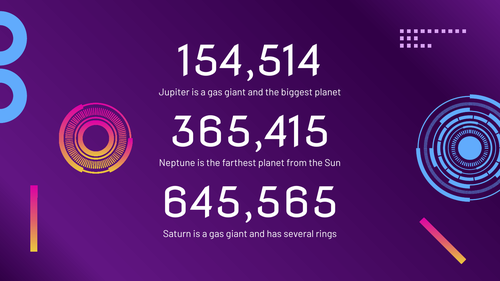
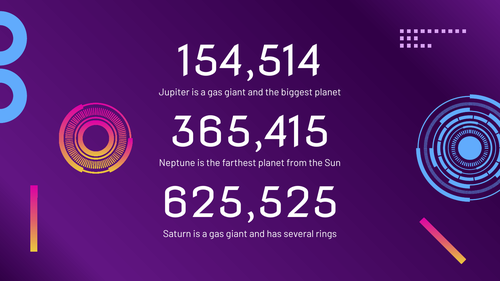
645,565: 645,565 -> 625,525
